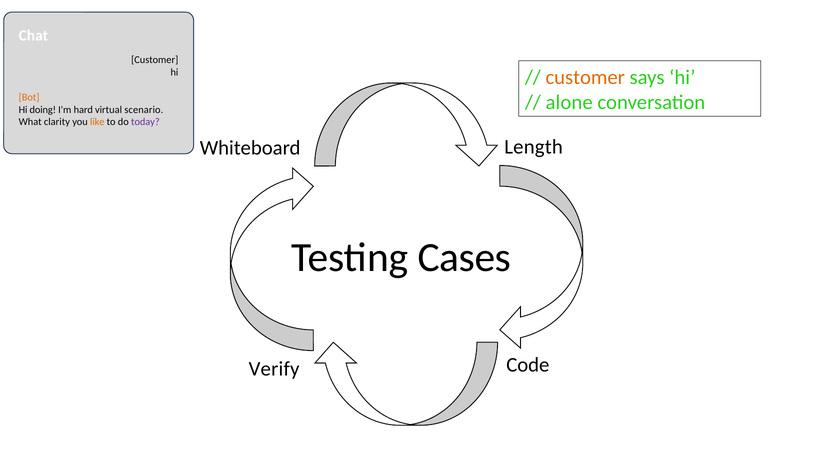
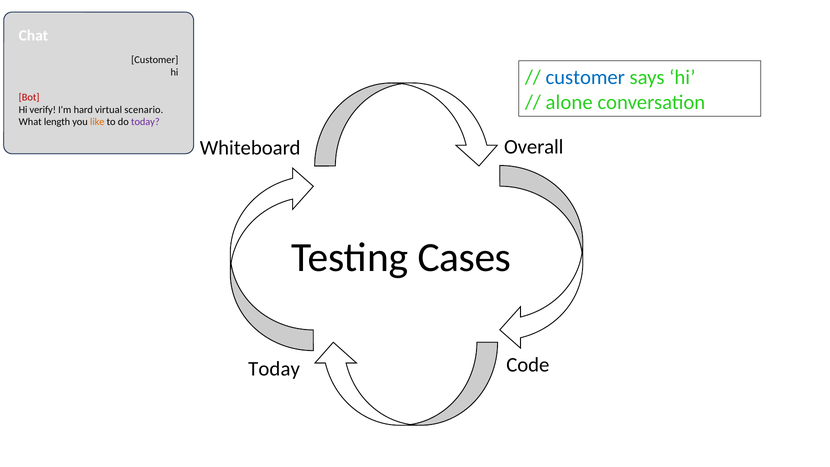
customer at (585, 77) colour: orange -> blue
Bot colour: orange -> red
doing: doing -> verify
clarity: clarity -> length
Length: Length -> Overall
Verify at (274, 369): Verify -> Today
